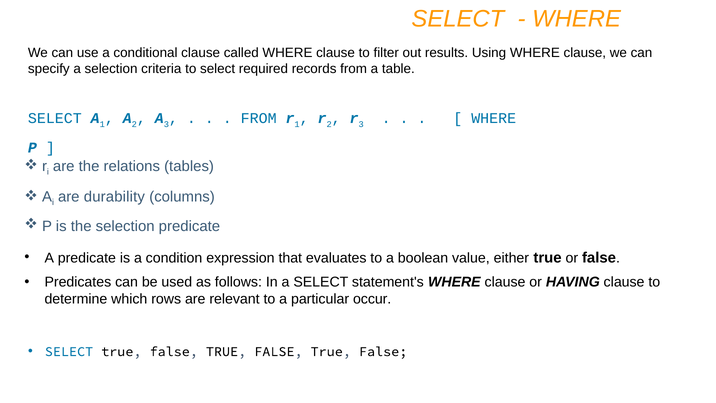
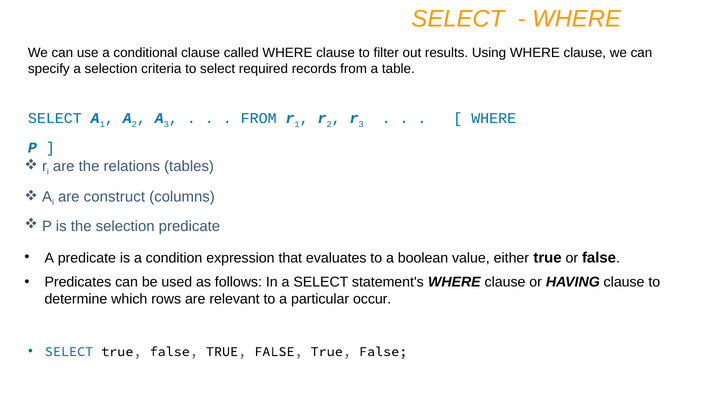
durability: durability -> construct
